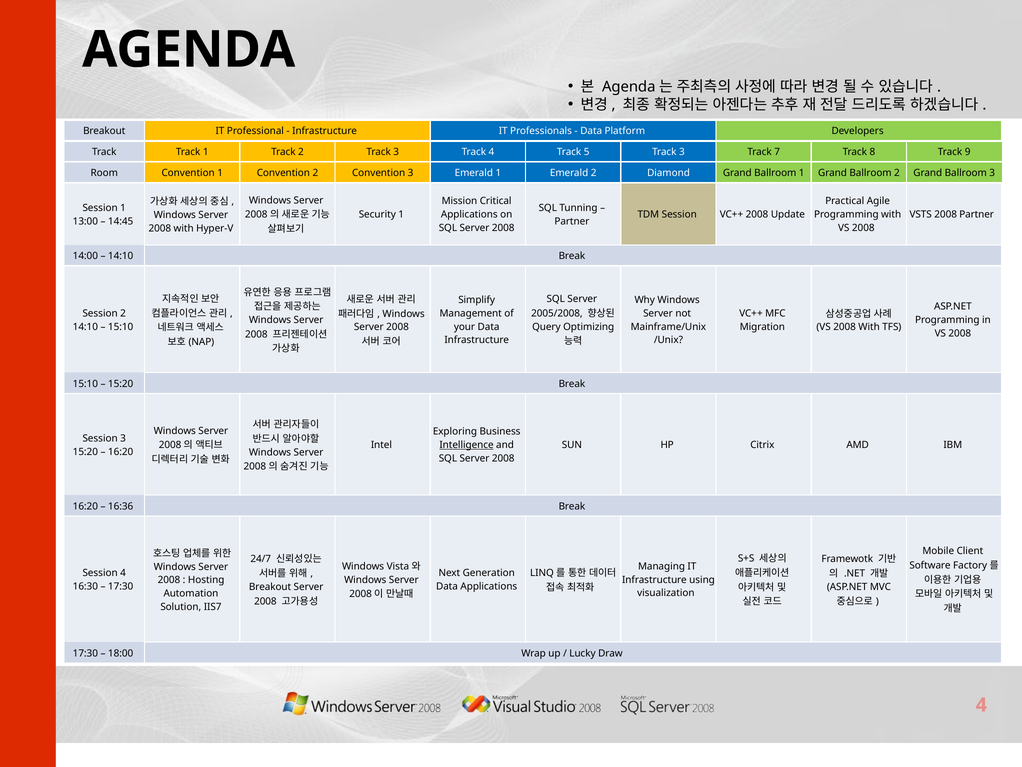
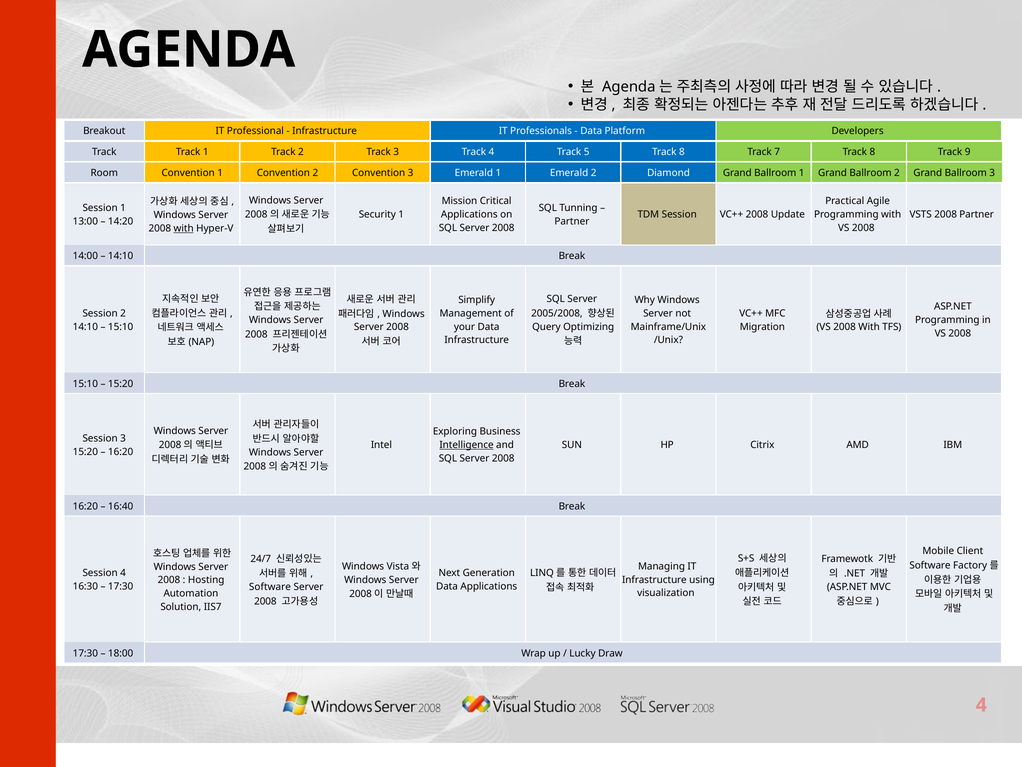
5 Track 3: 3 -> 8
14:45: 14:45 -> 14:20
with at (184, 228) underline: none -> present
16:36: 16:36 -> 16:40
Breakout at (270, 587): Breakout -> Software
